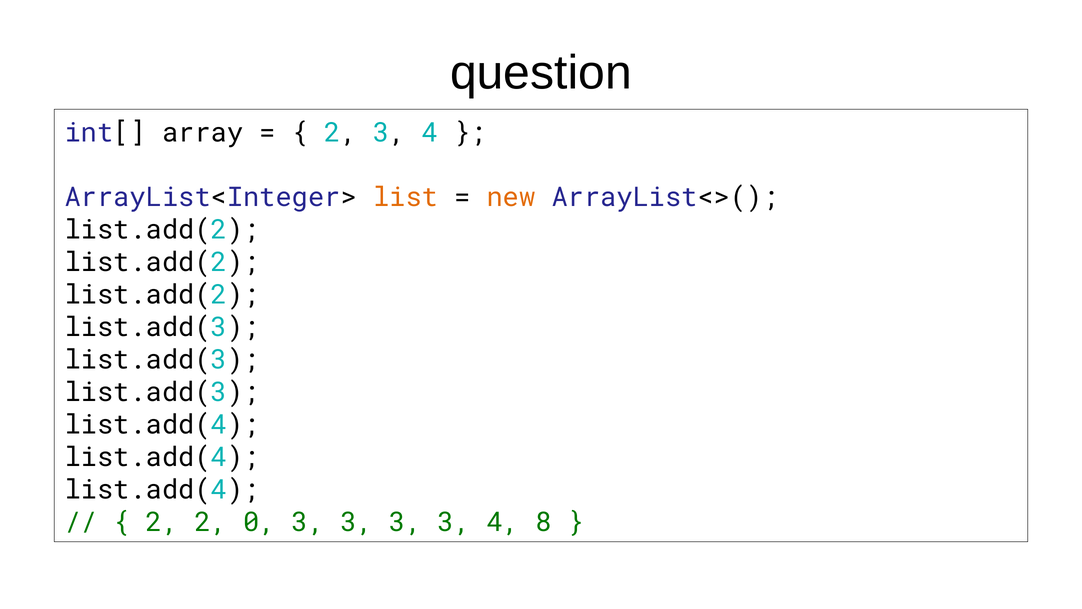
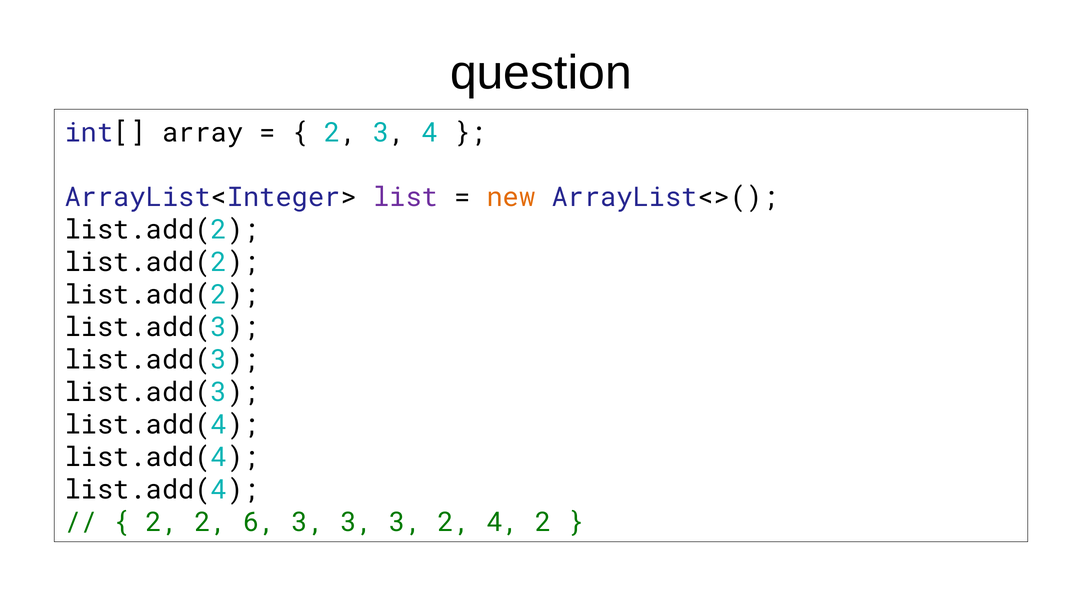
list colour: orange -> purple
0: 0 -> 6
3 3 3 3: 3 -> 2
4 8: 8 -> 2
